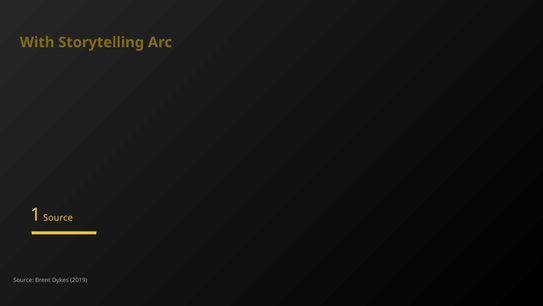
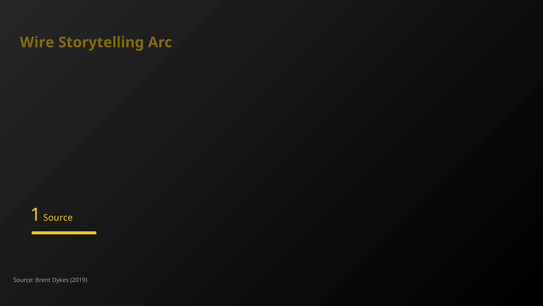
With: With -> Wire
